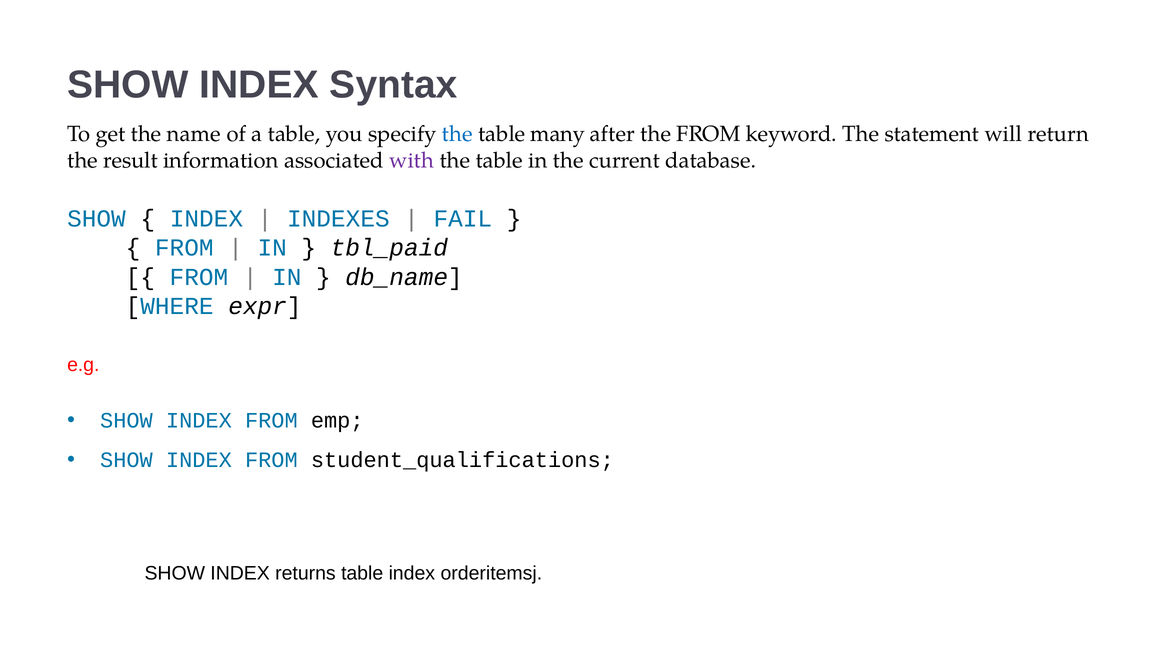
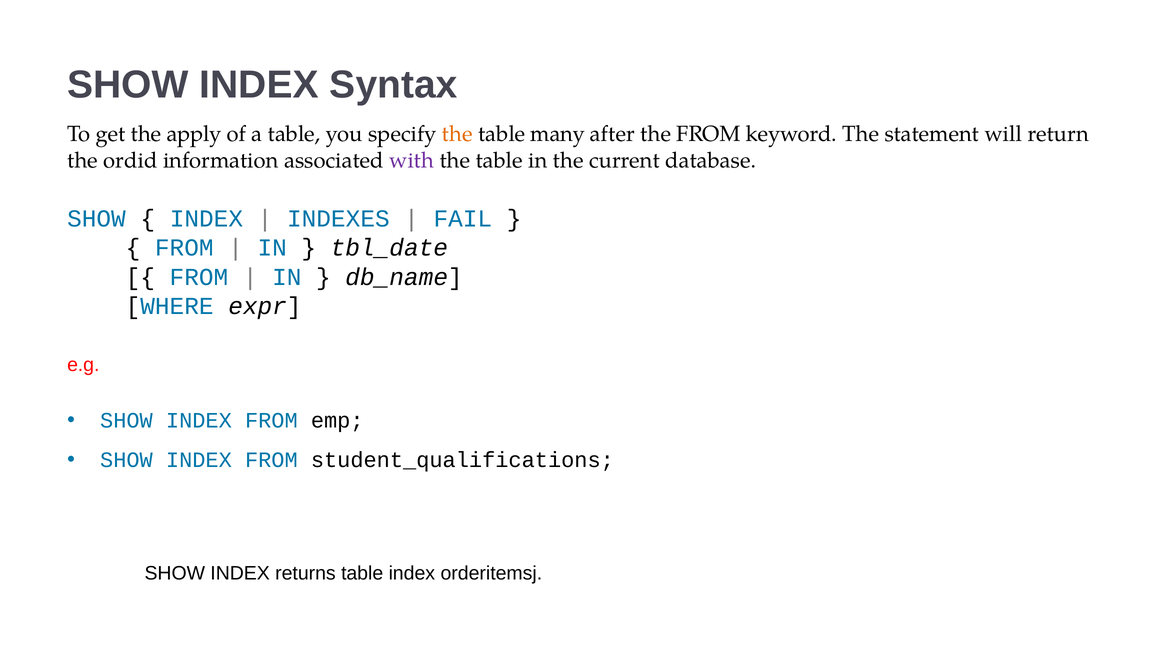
name: name -> apply
the at (457, 134) colour: blue -> orange
result: result -> ordid
tbl_paid: tbl_paid -> tbl_date
